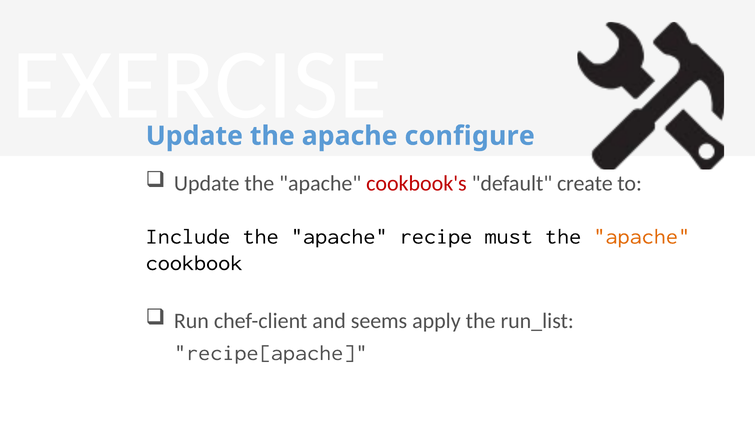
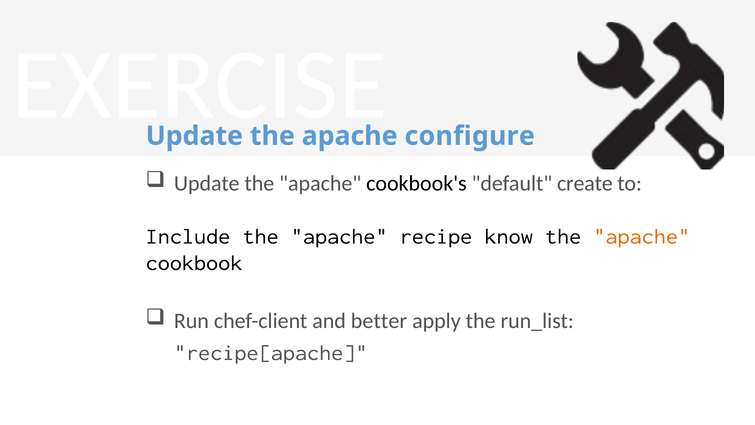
cookbook's colour: red -> black
must: must -> know
seems: seems -> better
